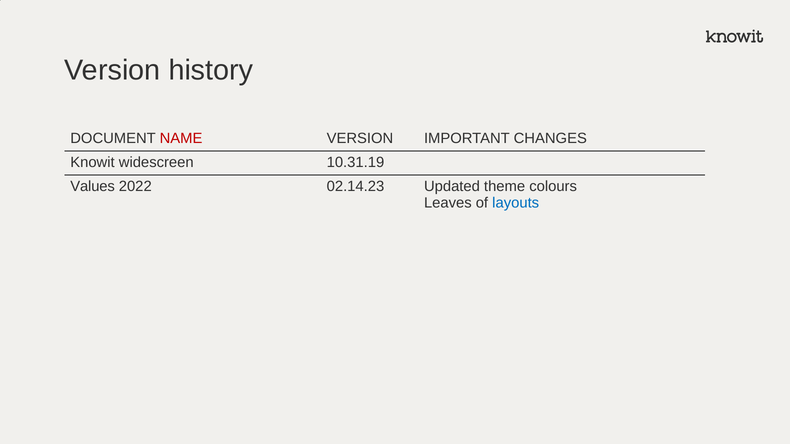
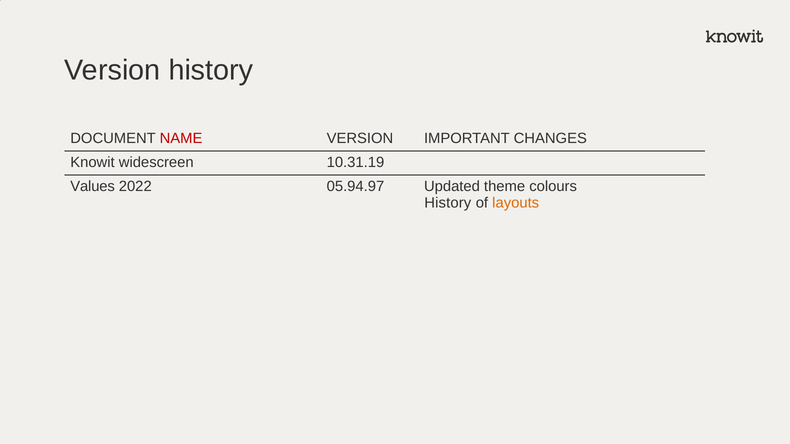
02.14.23: 02.14.23 -> 05.94.97
Leaves at (448, 203): Leaves -> History
layouts colour: blue -> orange
